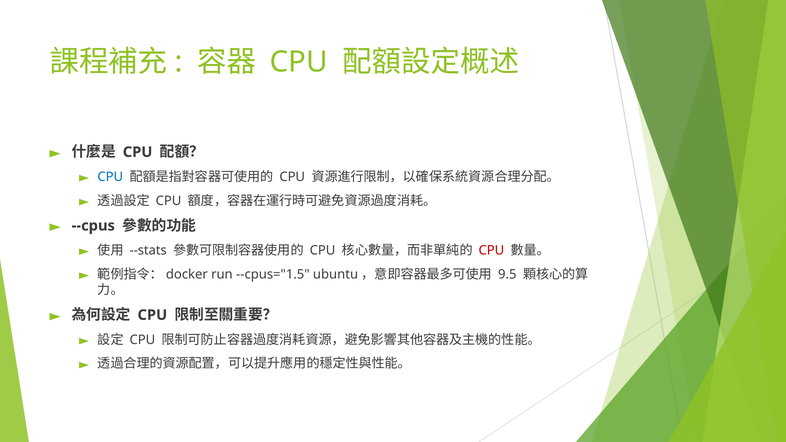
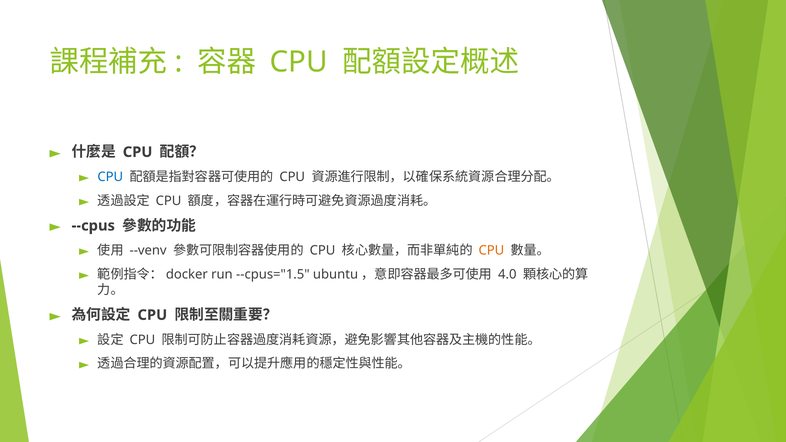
--stats: --stats -> --venv
CPU at (491, 251) colour: red -> orange
9.5: 9.5 -> 4.0
